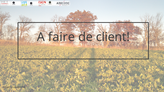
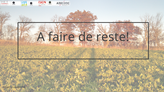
client: client -> reste
